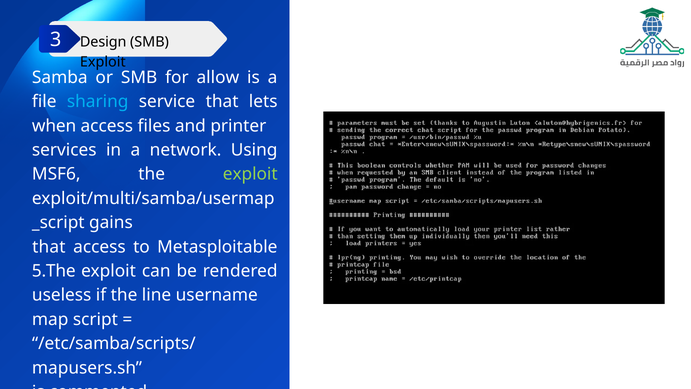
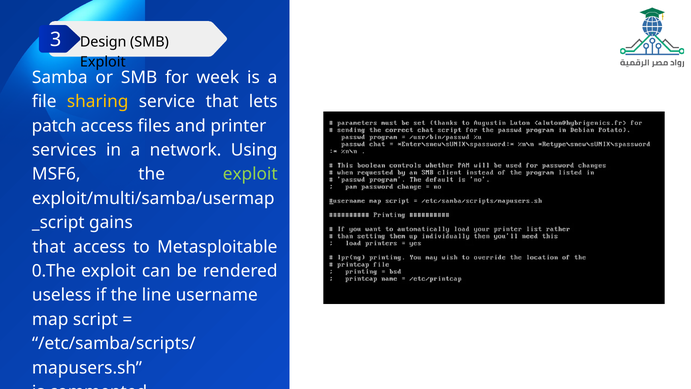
allow: allow -> week
sharing colour: light blue -> yellow
when: when -> patch
5.The: 5.The -> 0.The
